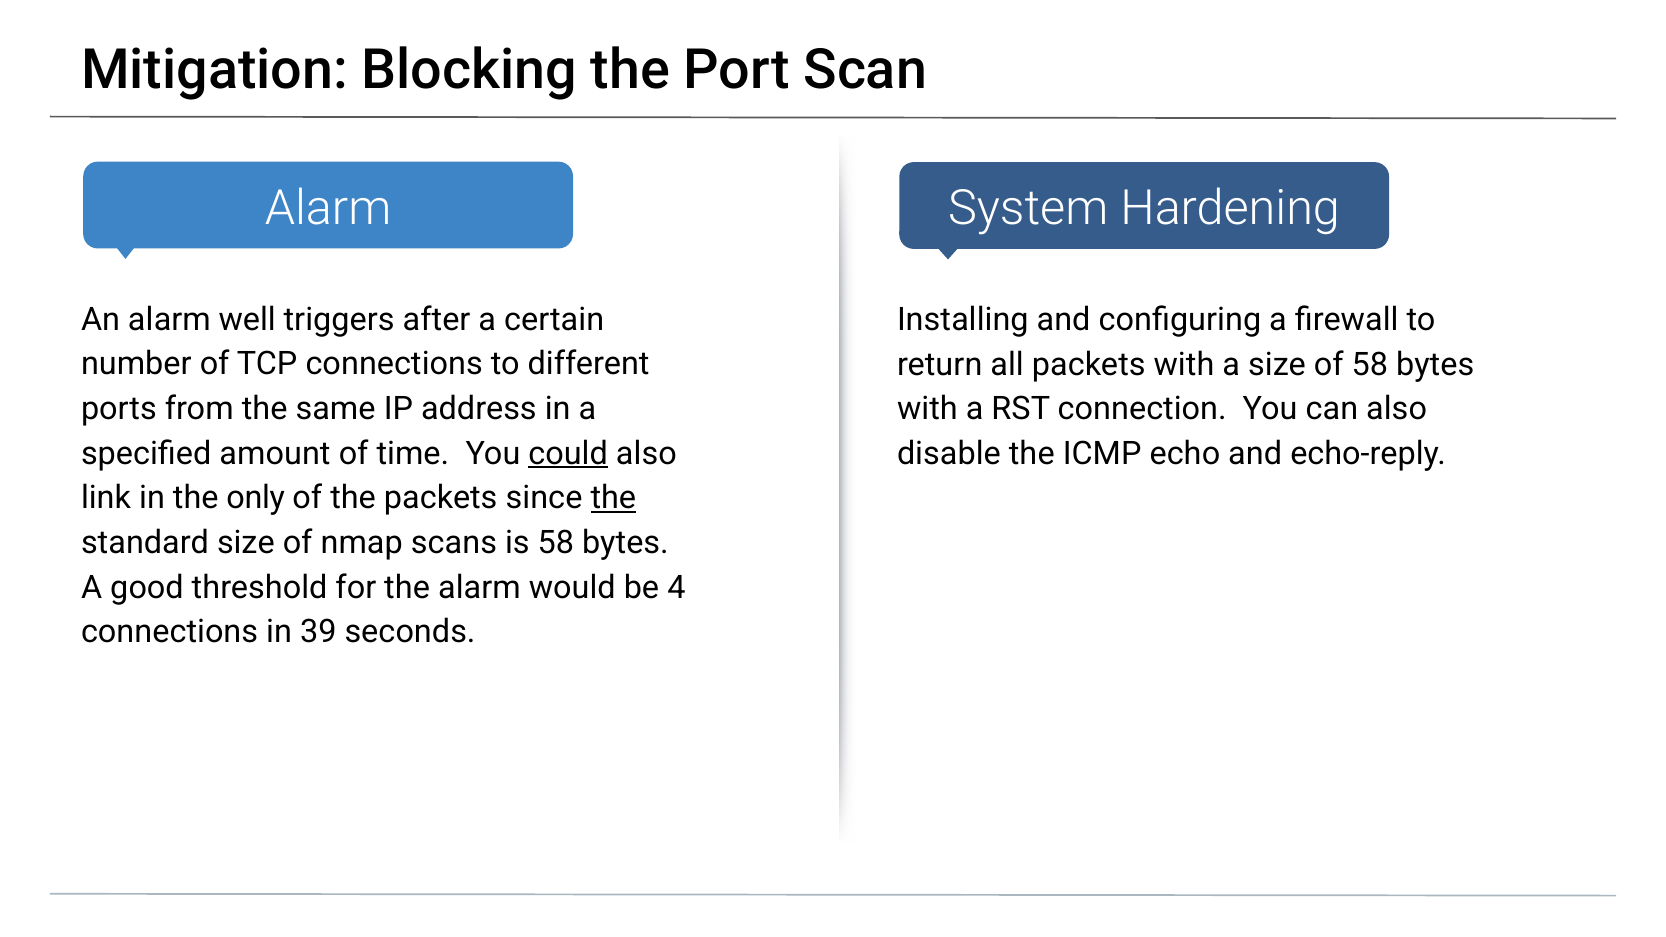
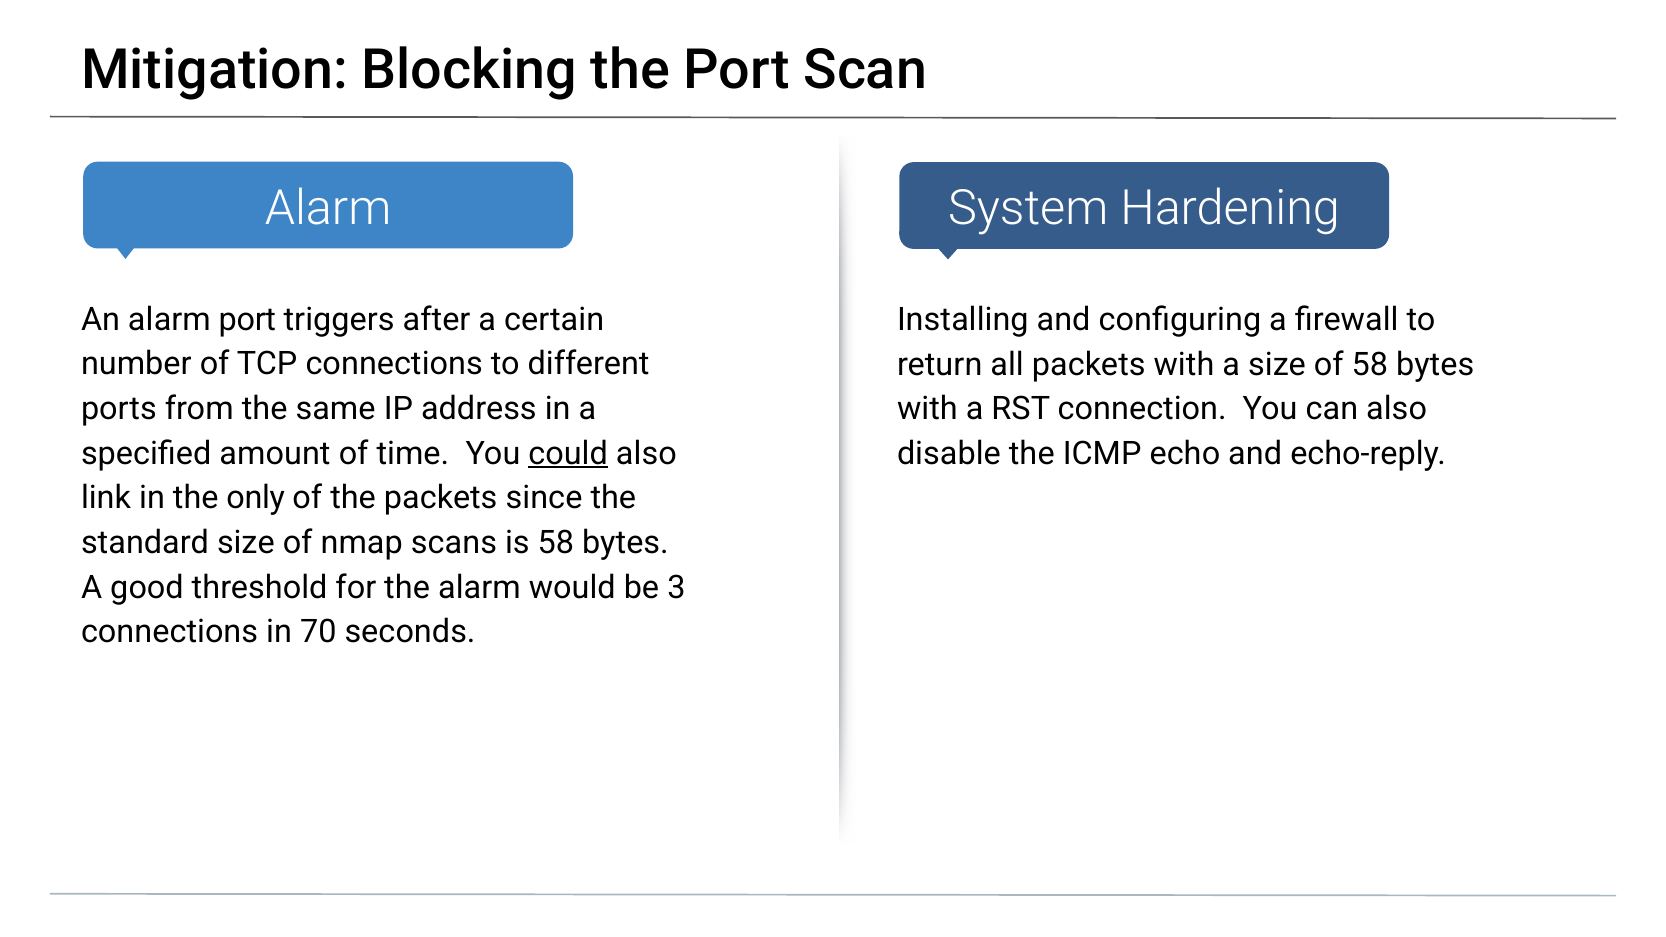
alarm well: well -> port
the at (613, 498) underline: present -> none
4: 4 -> 3
39: 39 -> 70
